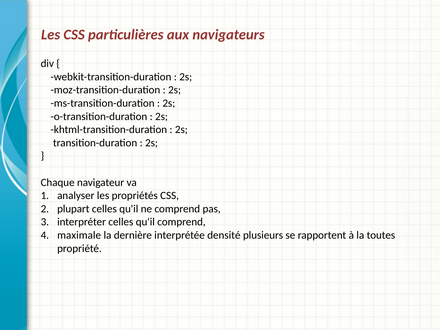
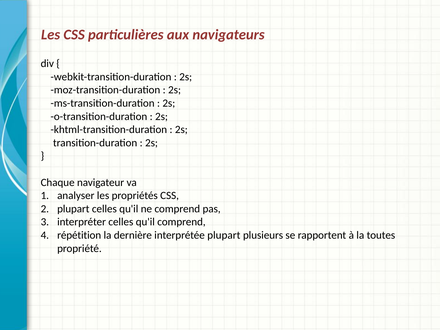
maximale: maximale -> répétition
interprétée densité: densité -> plupart
